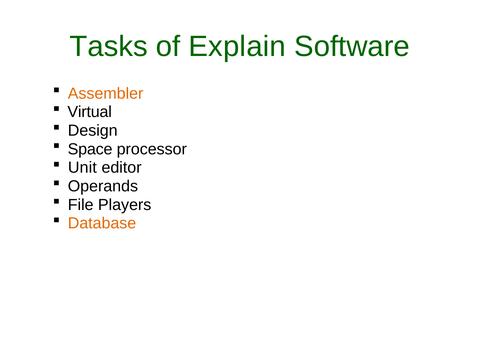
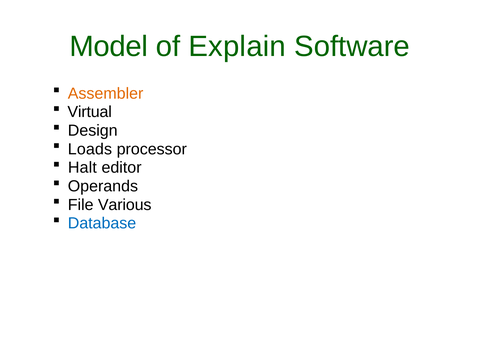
Tasks: Tasks -> Model
Space: Space -> Loads
Unit: Unit -> Halt
Players: Players -> Various
Database colour: orange -> blue
